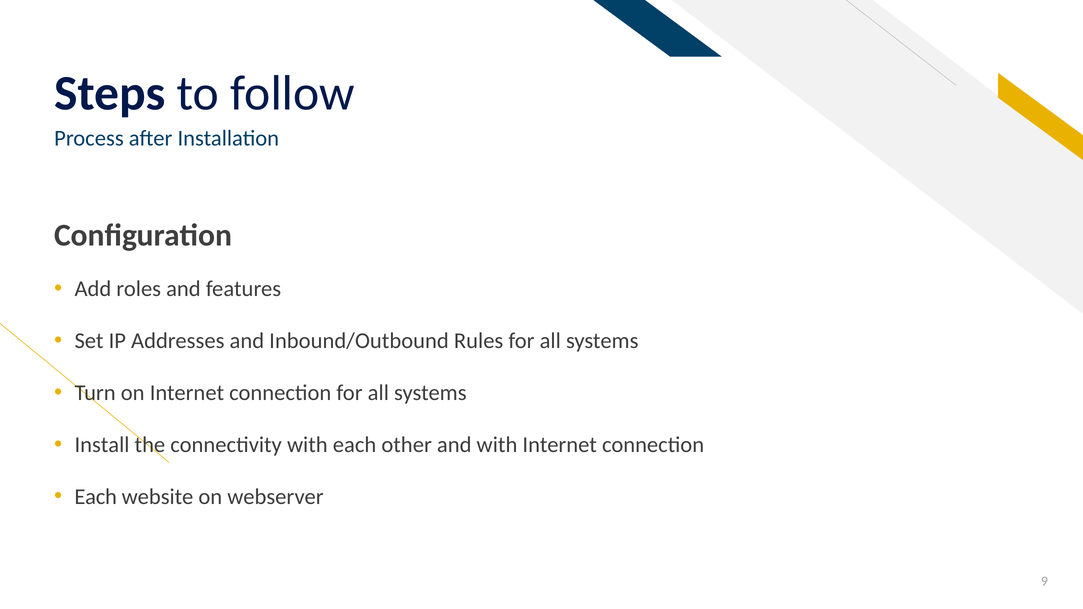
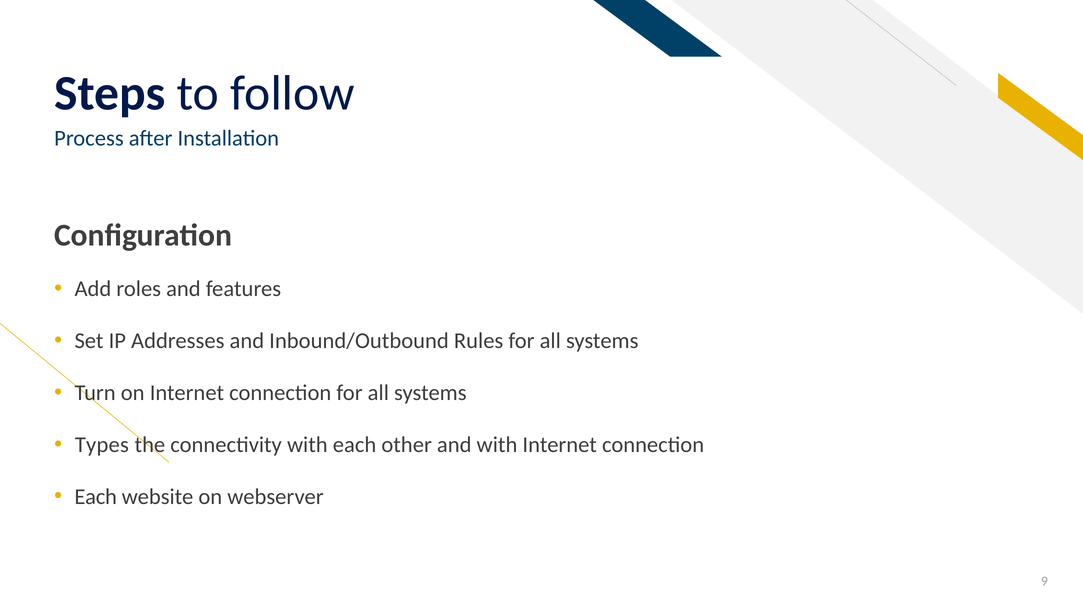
Install: Install -> Types
